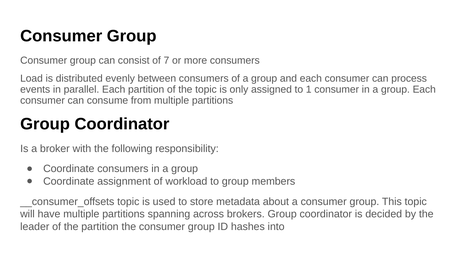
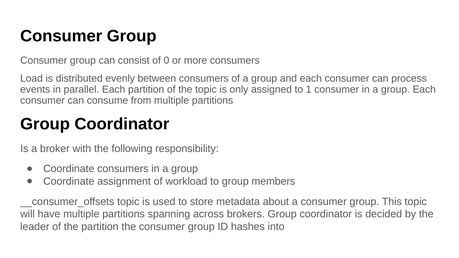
7: 7 -> 0
